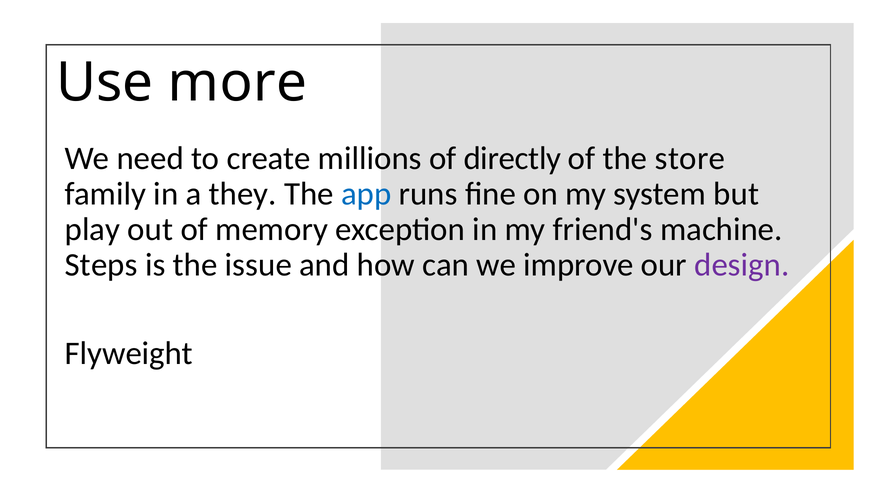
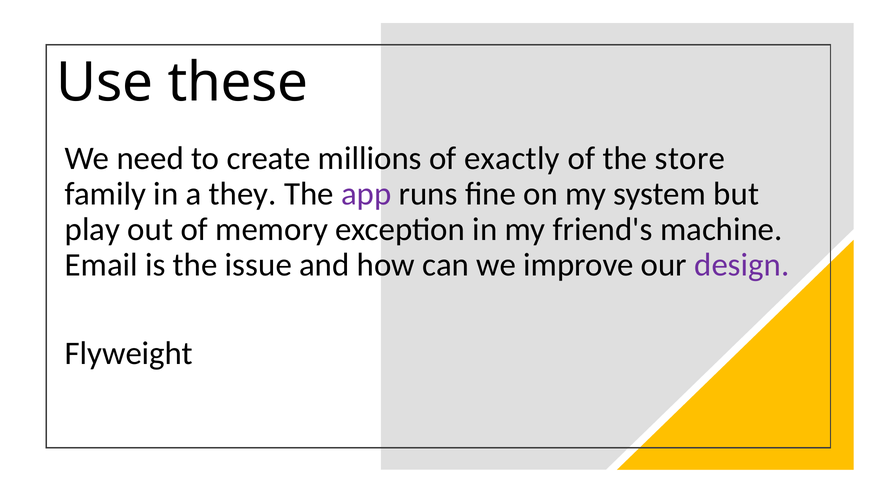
more: more -> these
directly: directly -> exactly
app colour: blue -> purple
Steps: Steps -> Email
